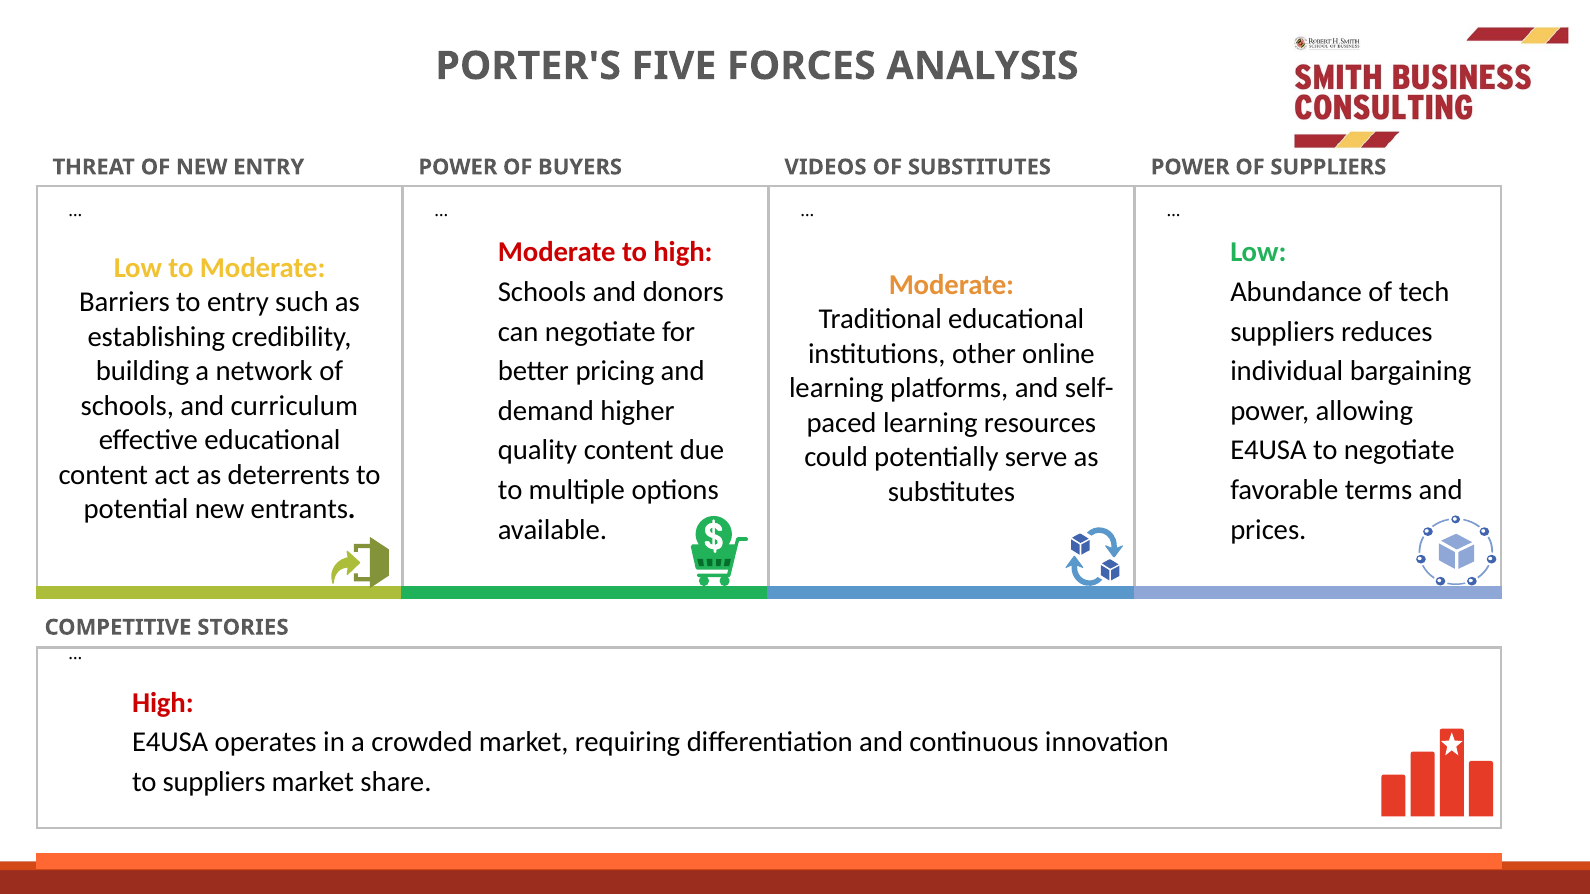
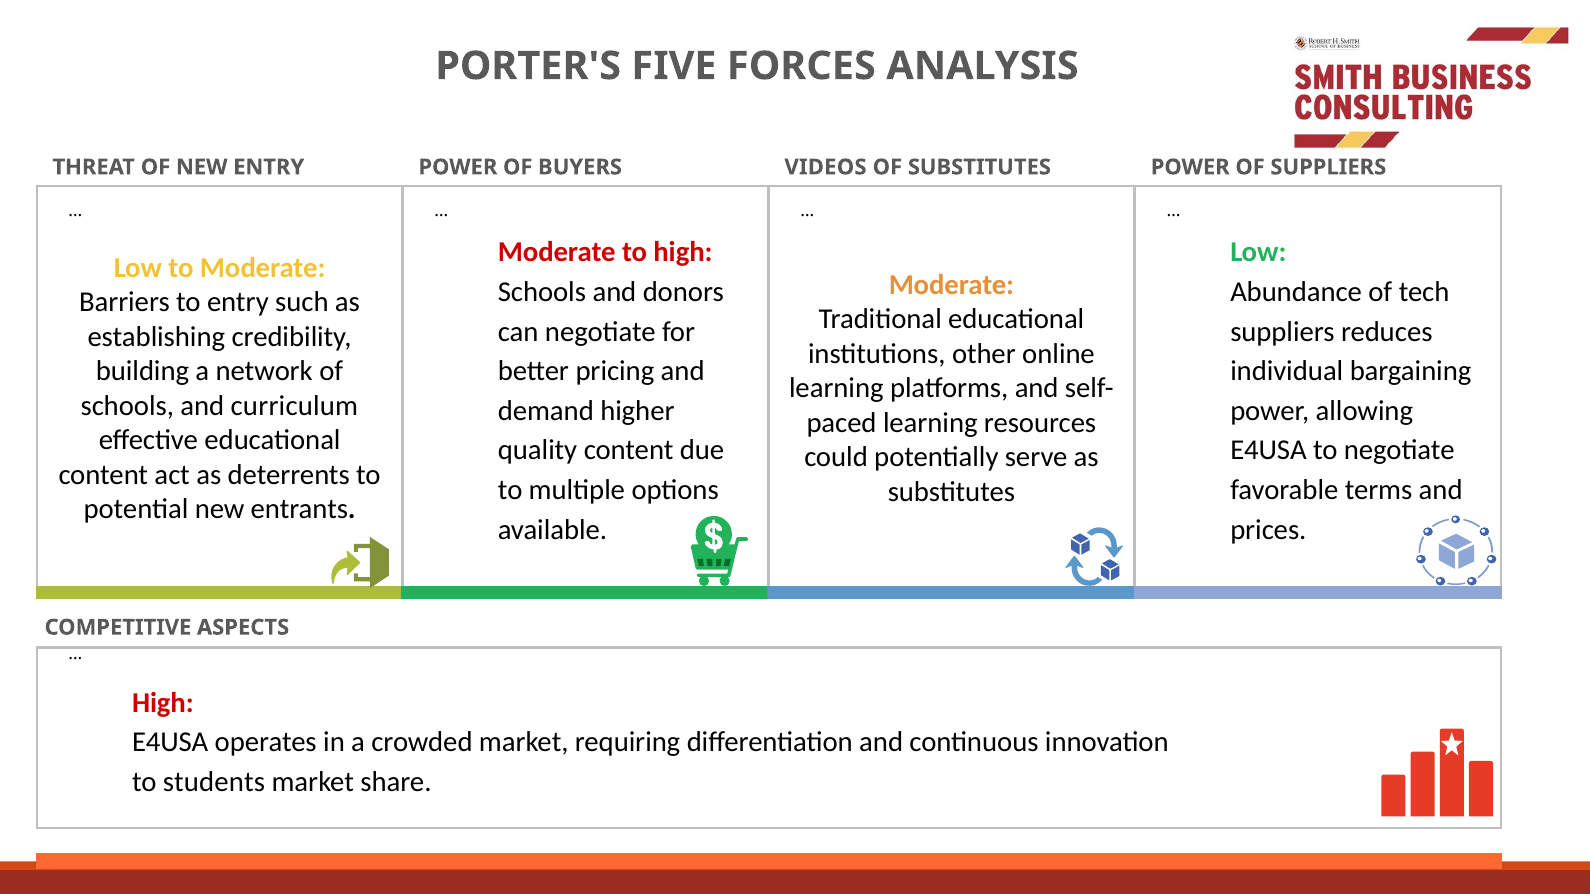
STORIES: STORIES -> ASPECTS
to suppliers: suppliers -> students
